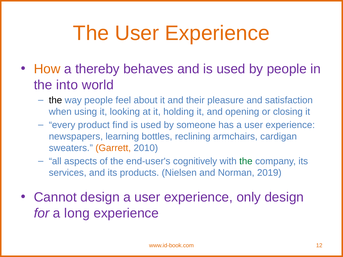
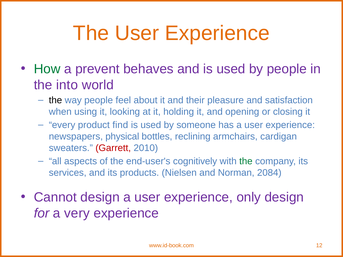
How colour: orange -> green
thereby: thereby -> prevent
learning: learning -> physical
Garrett colour: orange -> red
2019: 2019 -> 2084
long: long -> very
